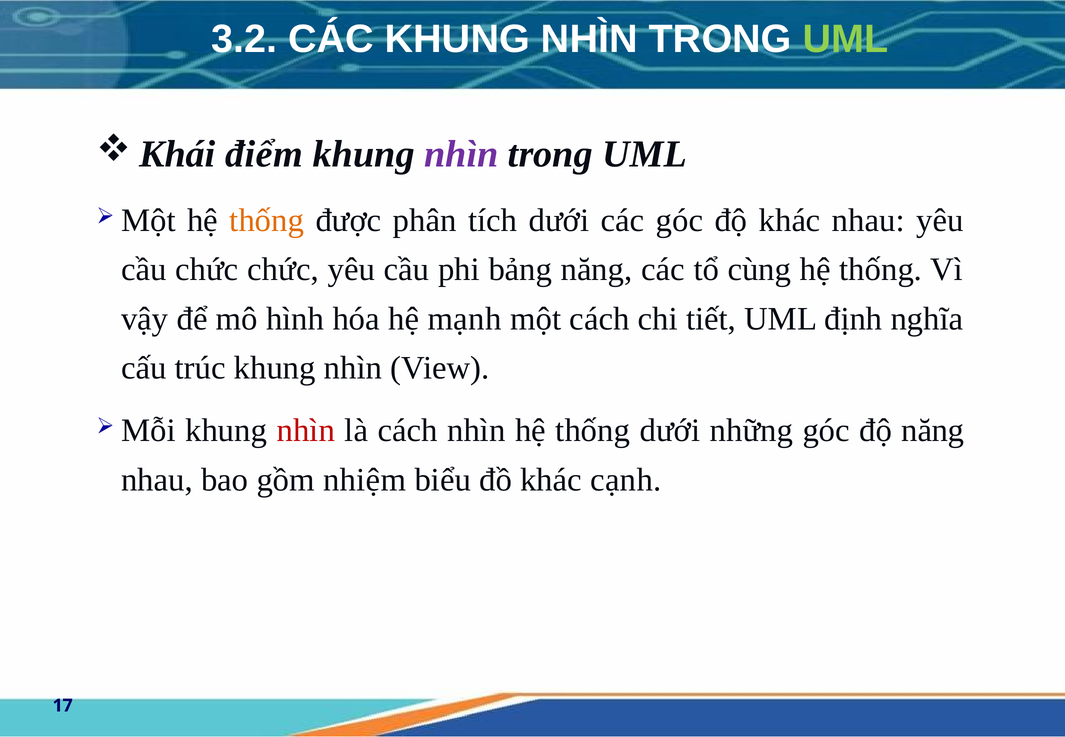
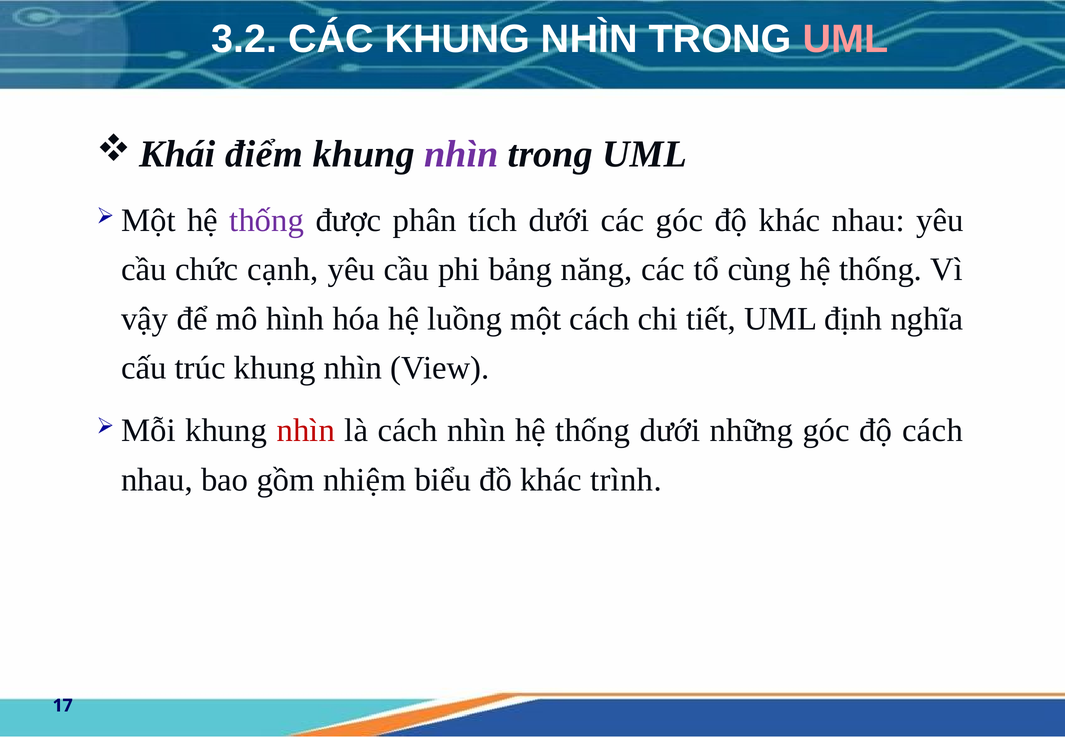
UML at (846, 39) colour: light green -> pink
thống at (267, 221) colour: orange -> purple
chức chức: chức -> cạnh
mạnh: mạnh -> luồng
độ năng: năng -> cách
cạnh: cạnh -> trình
